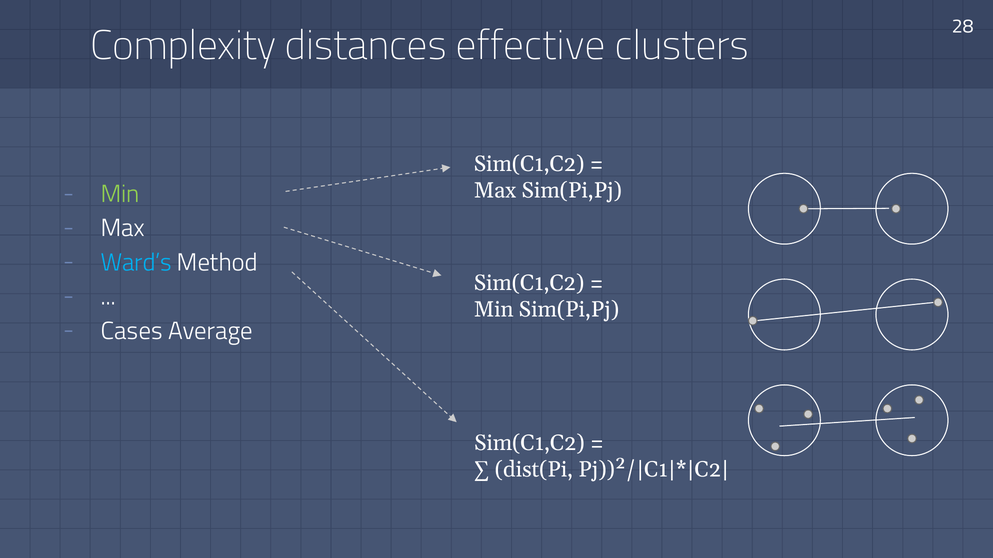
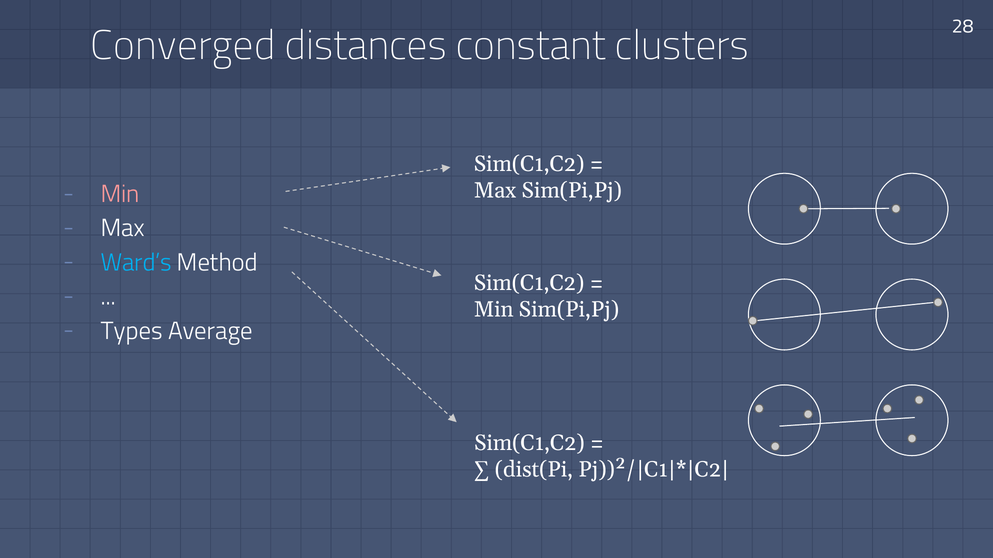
Complexity: Complexity -> Converged
effective: effective -> constant
Min at (120, 194) colour: light green -> pink
Cases: Cases -> Types
